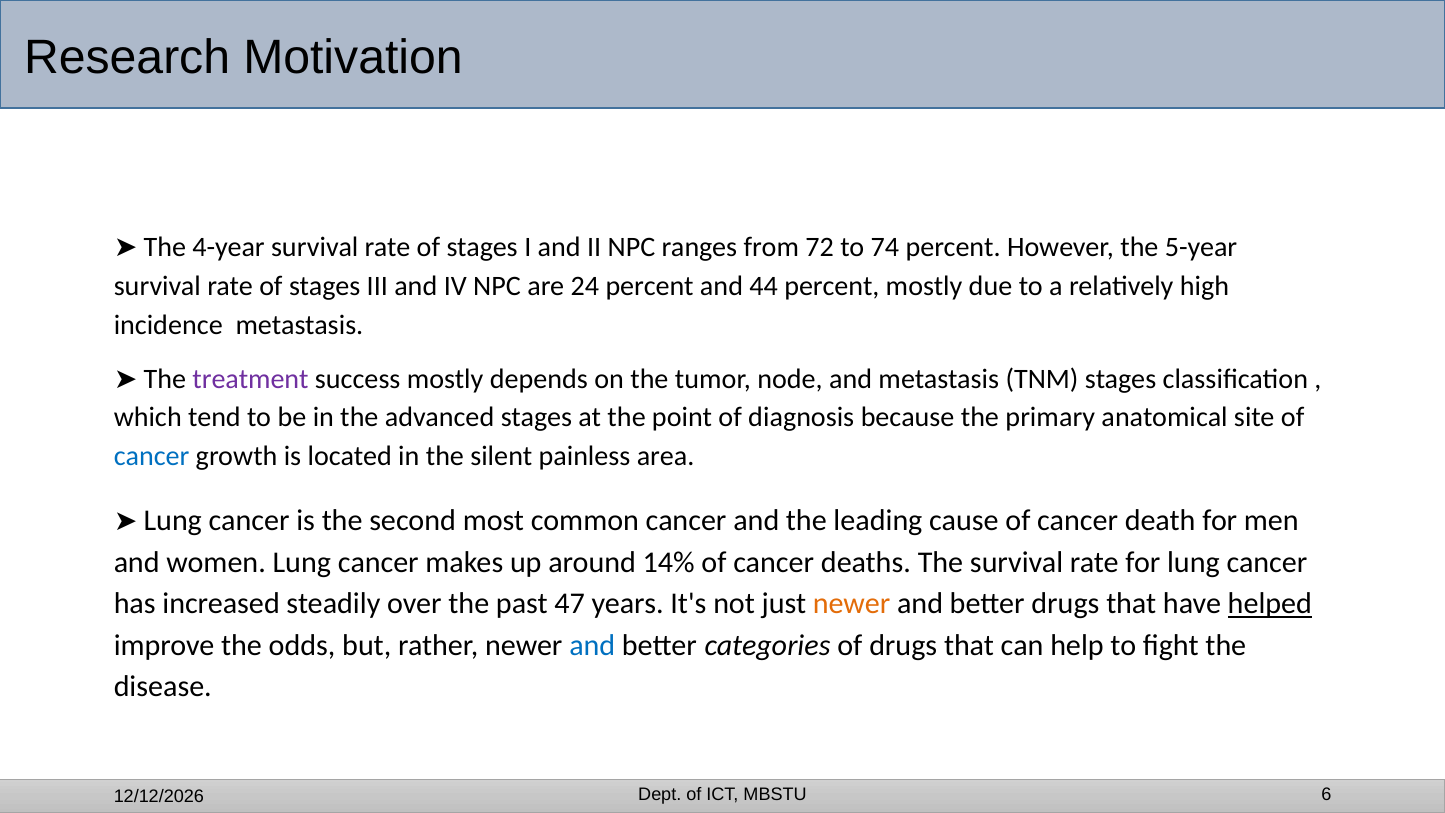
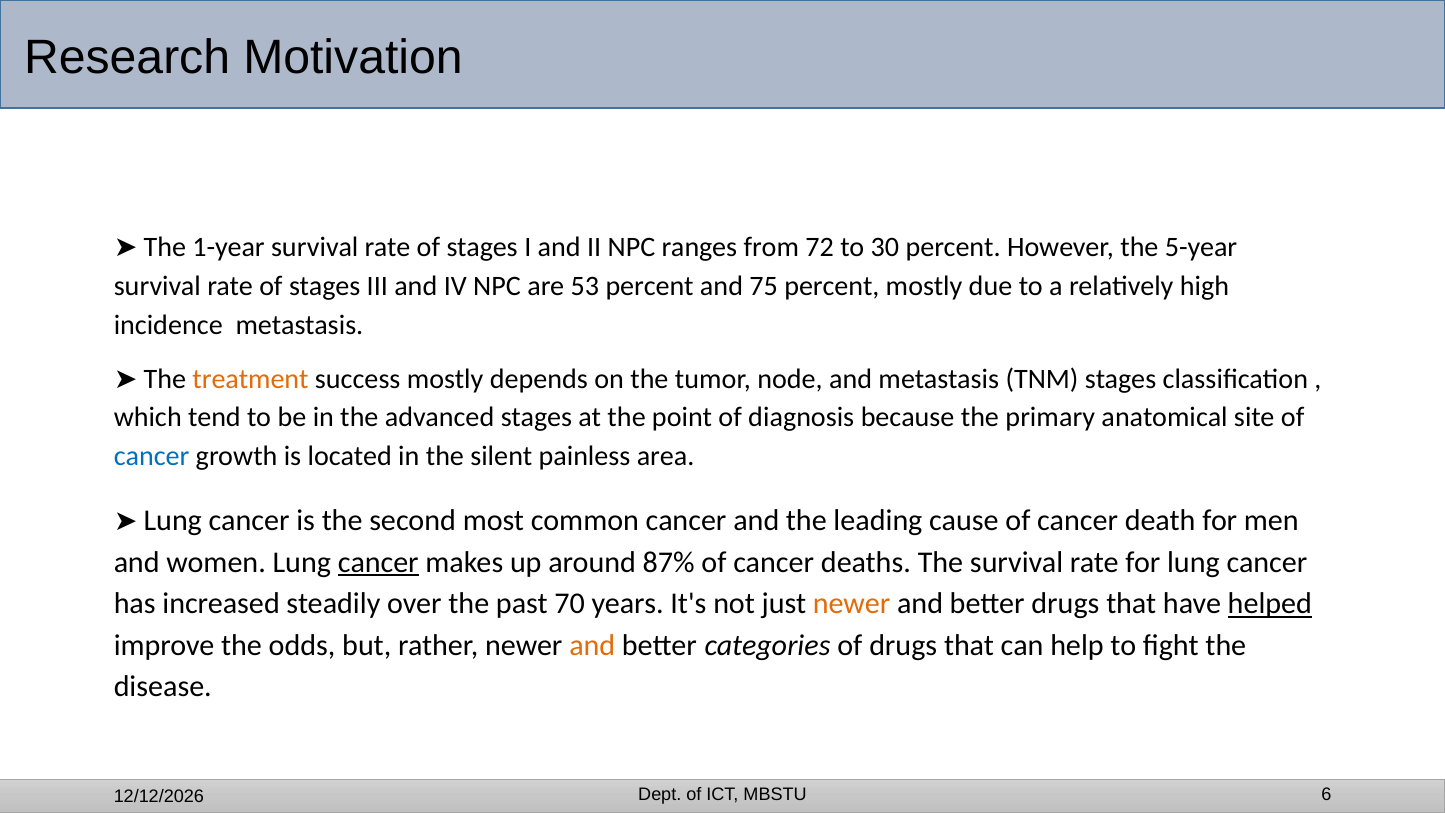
4-year: 4-year -> 1-year
74: 74 -> 30
24: 24 -> 53
44: 44 -> 75
treatment colour: purple -> orange
cancer at (378, 562) underline: none -> present
14%: 14% -> 87%
47: 47 -> 70
and at (592, 645) colour: blue -> orange
